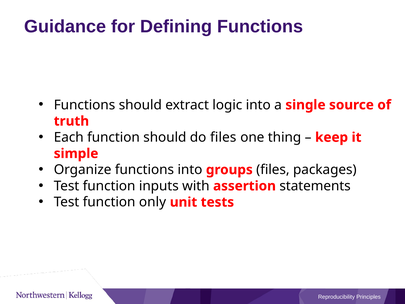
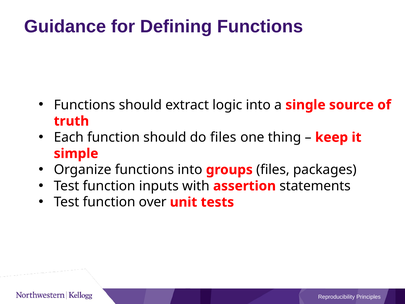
only: only -> over
